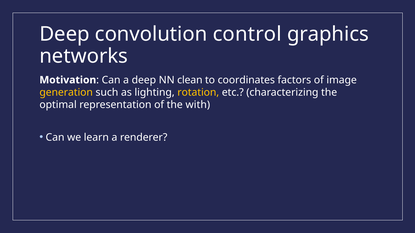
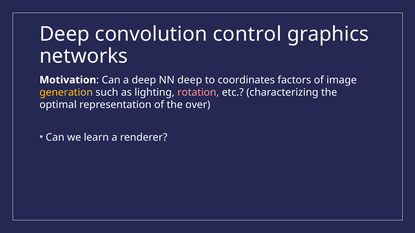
NN clean: clean -> deep
rotation colour: yellow -> pink
with: with -> over
